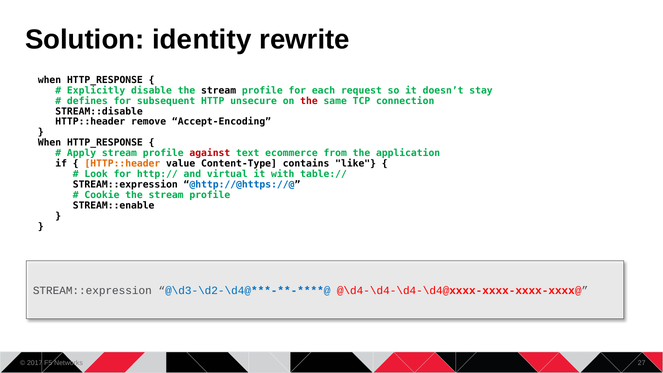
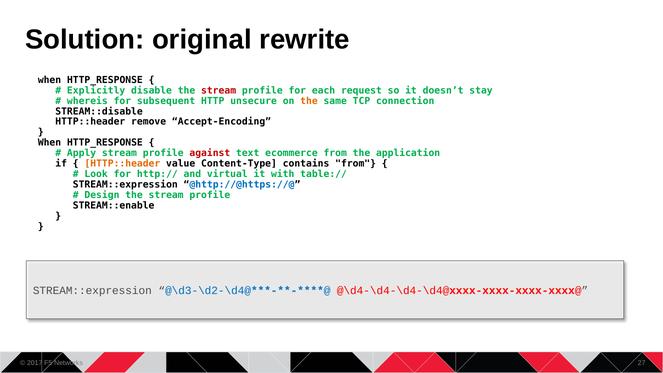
identity: identity -> original
stream at (219, 90) colour: black -> red
defines: defines -> whereis
the at (309, 101) colour: red -> orange
contains like: like -> from
Cookie: Cookie -> Design
